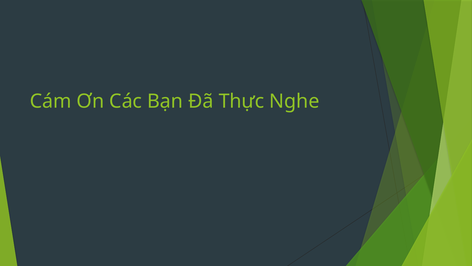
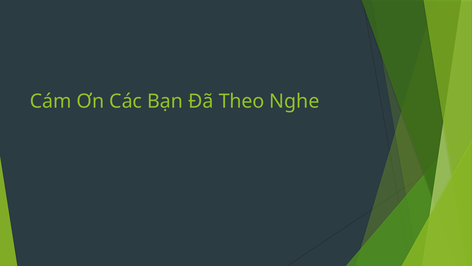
Thực: Thực -> Theo
